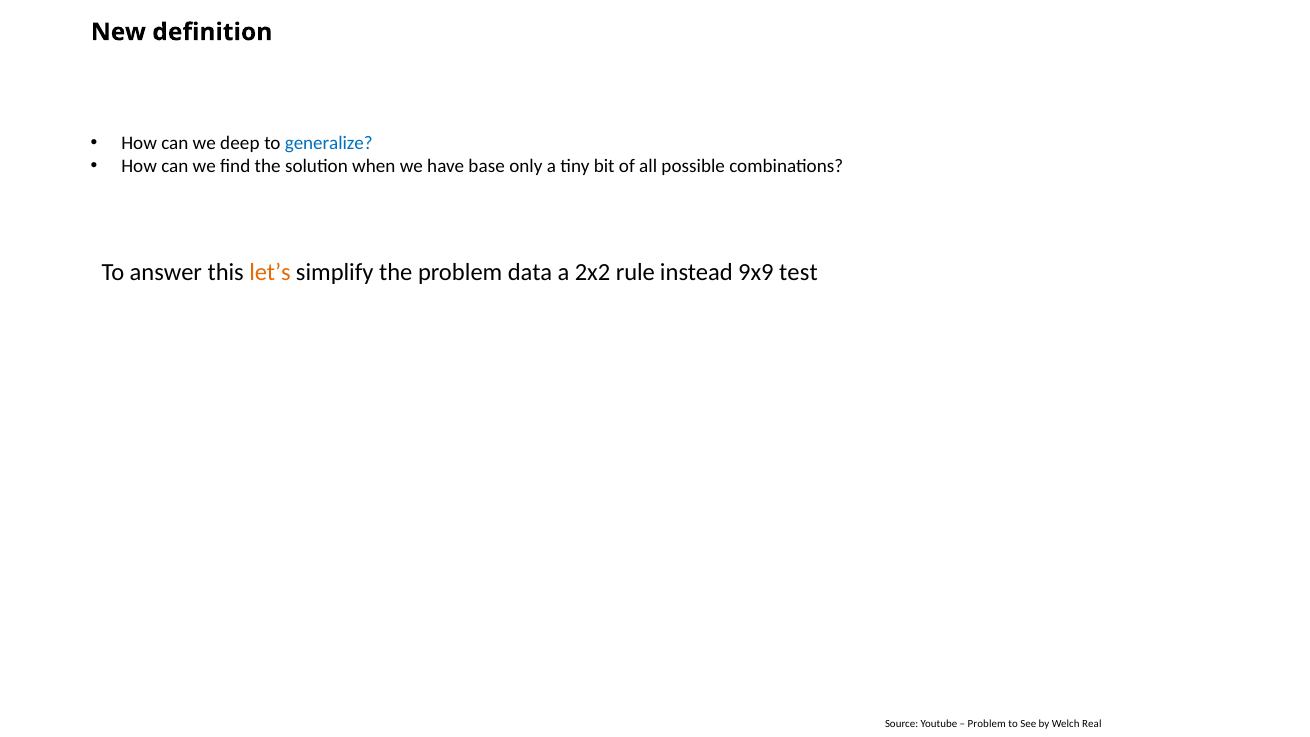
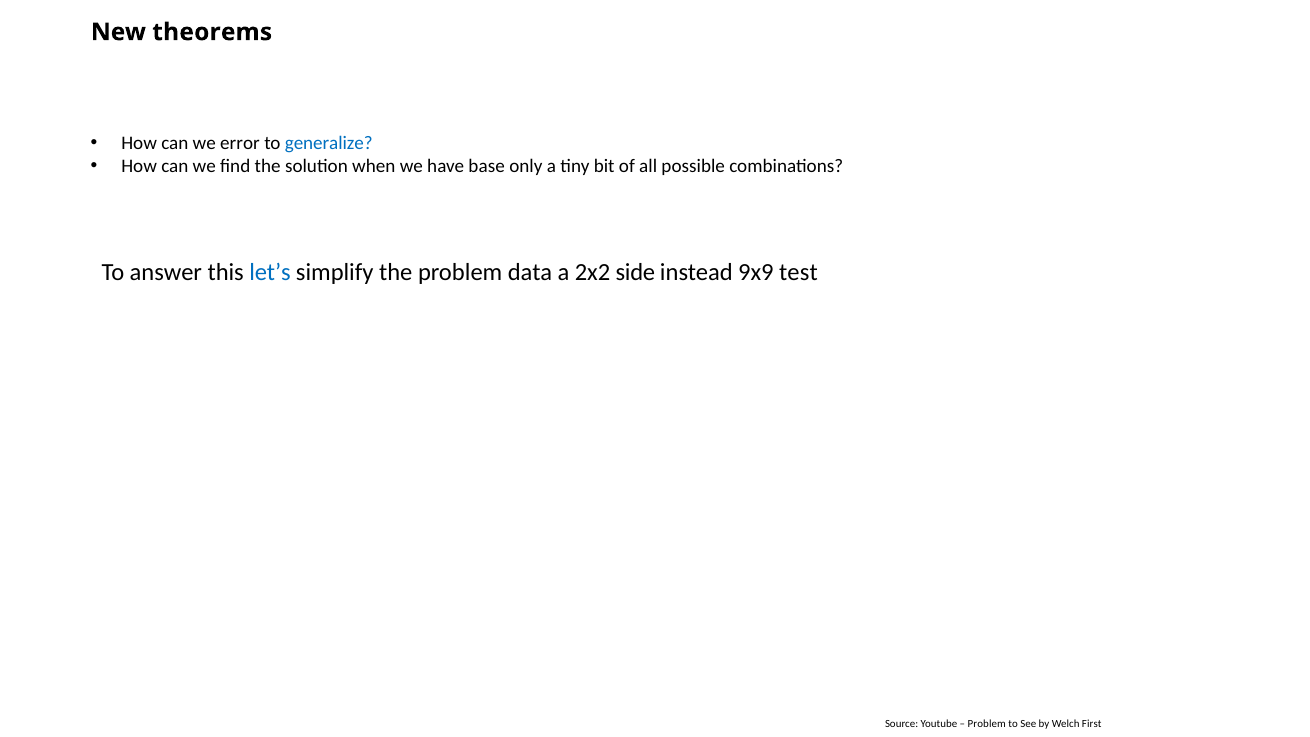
definition: definition -> theorems
deep: deep -> error
let’s colour: orange -> blue
rule: rule -> side
Real: Real -> First
